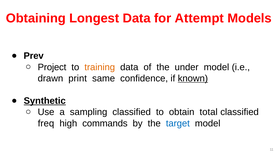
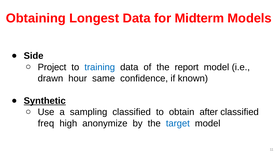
Attempt: Attempt -> Midterm
Prev: Prev -> Side
training colour: orange -> blue
under: under -> report
print: print -> hour
known underline: present -> none
total: total -> after
commands: commands -> anonymize
